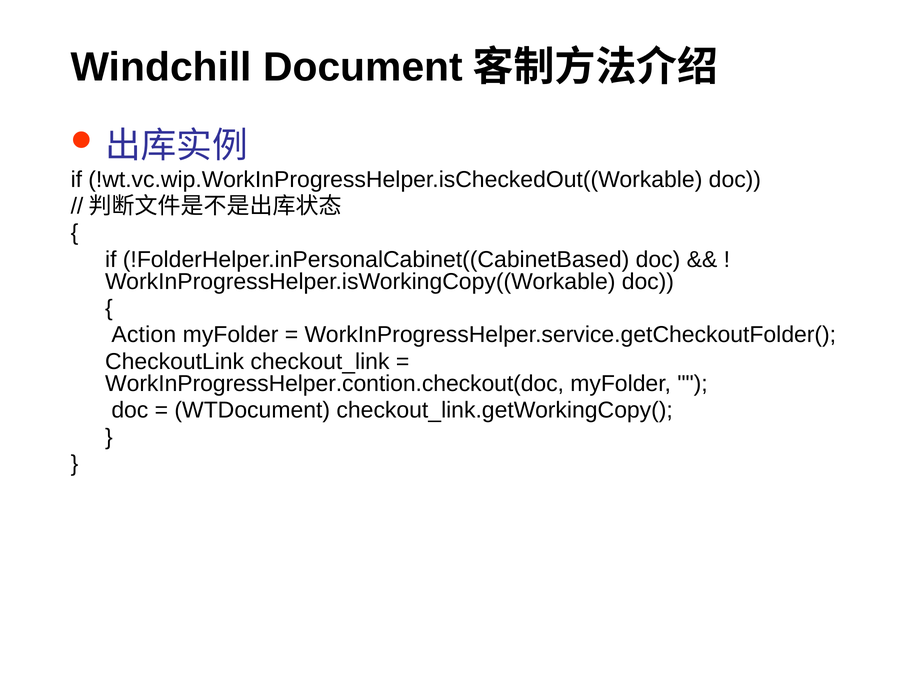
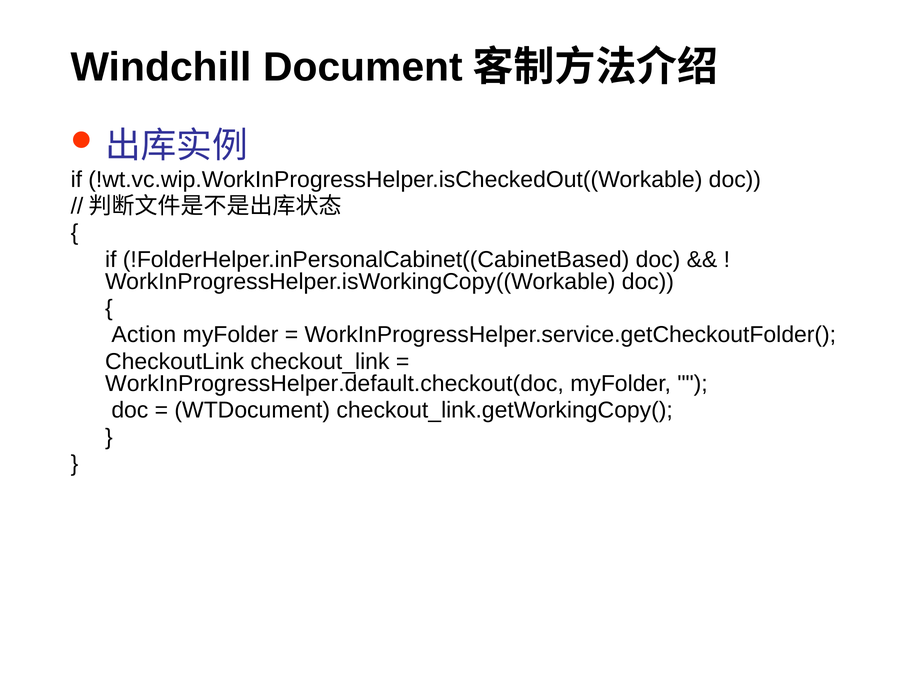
WorkInProgressHelper.contion.checkout(doc: WorkInProgressHelper.contion.checkout(doc -> WorkInProgressHelper.default.checkout(doc
